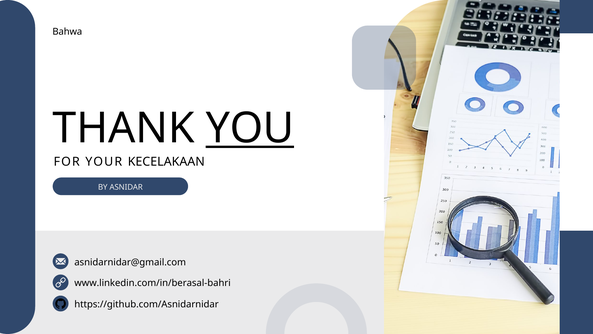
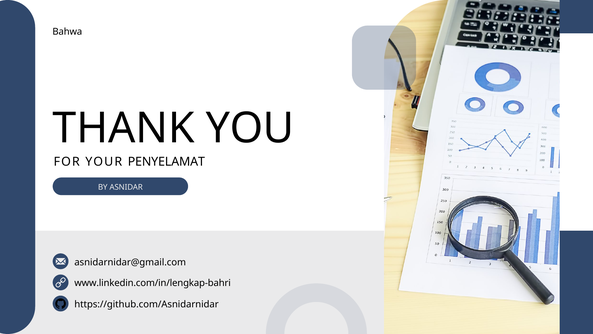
YOU underline: present -> none
KECELAKAAN: KECELAKAAN -> PENYELAMAT
www.linkedin.com/in/berasal-bahri: www.linkedin.com/in/berasal-bahri -> www.linkedin.com/in/lengkap-bahri
